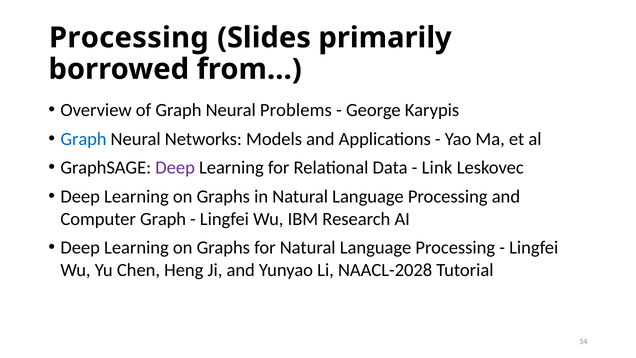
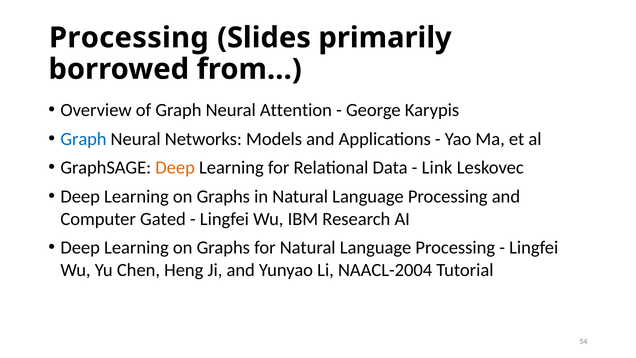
Problems: Problems -> Attention
Deep at (175, 168) colour: purple -> orange
Computer Graph: Graph -> Gated
NAACL-2028: NAACL-2028 -> NAACL-2004
